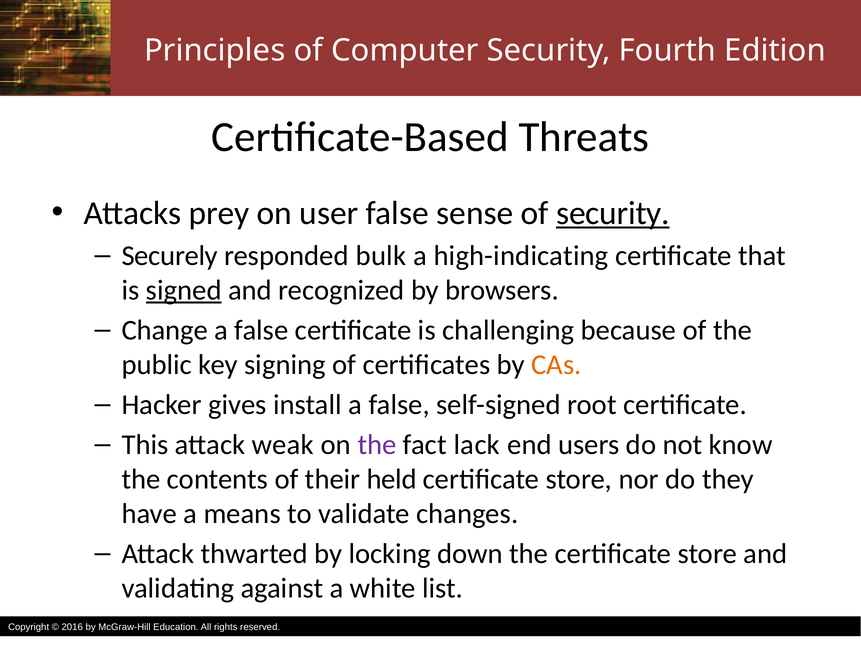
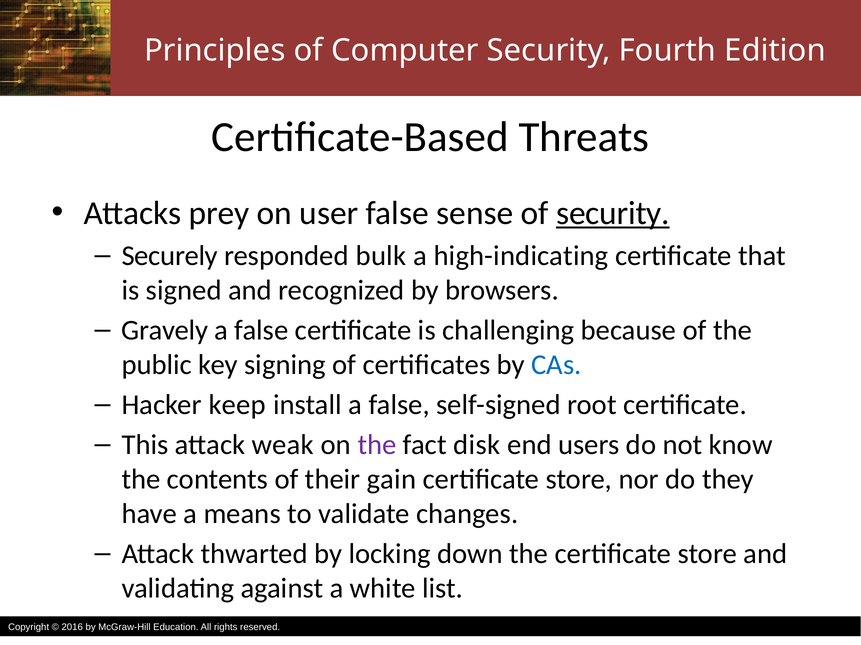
signed underline: present -> none
Change: Change -> Gravely
CAs colour: orange -> blue
gives: gives -> keep
lack: lack -> disk
held: held -> gain
